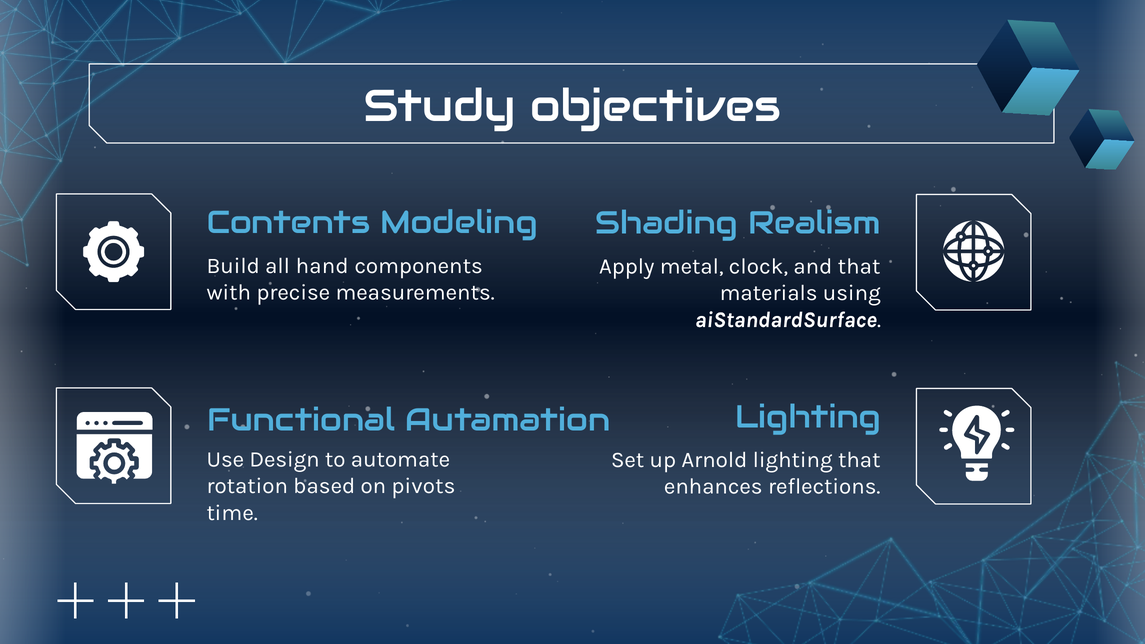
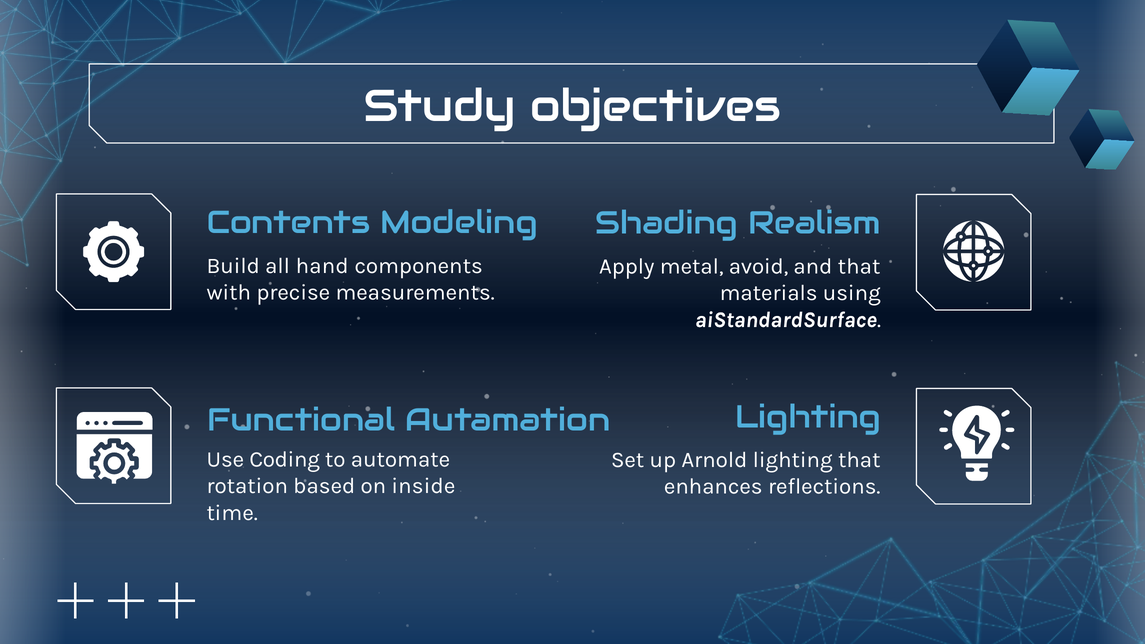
clock: clock -> avoid
Design: Design -> Coding
pivots: pivots -> inside
